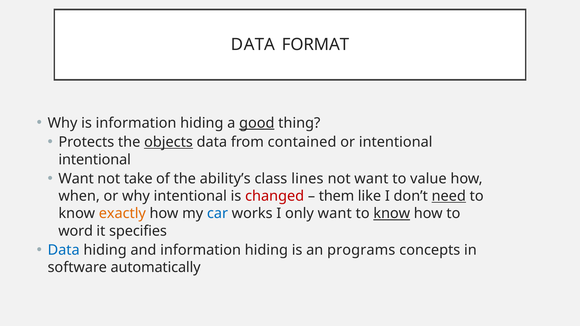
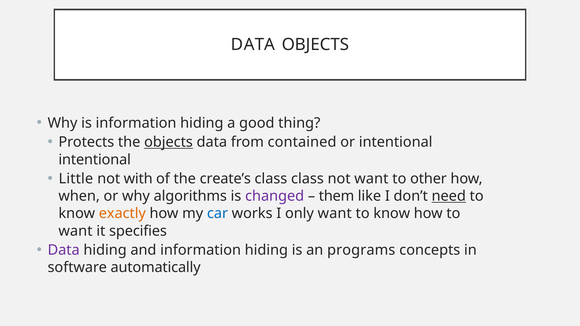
DATA FORMAT: FORMAT -> OBJECTS
good underline: present -> none
Want at (76, 179): Want -> Little
take: take -> with
ability’s: ability’s -> create’s
class lines: lines -> class
value: value -> other
why intentional: intentional -> algorithms
changed colour: red -> purple
know at (392, 214) underline: present -> none
word at (76, 231): word -> want
Data at (64, 250) colour: blue -> purple
